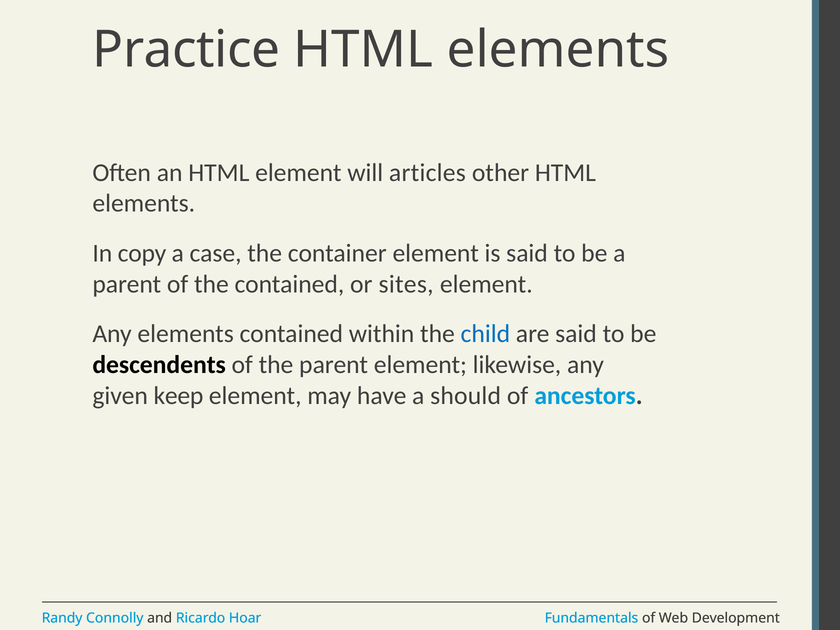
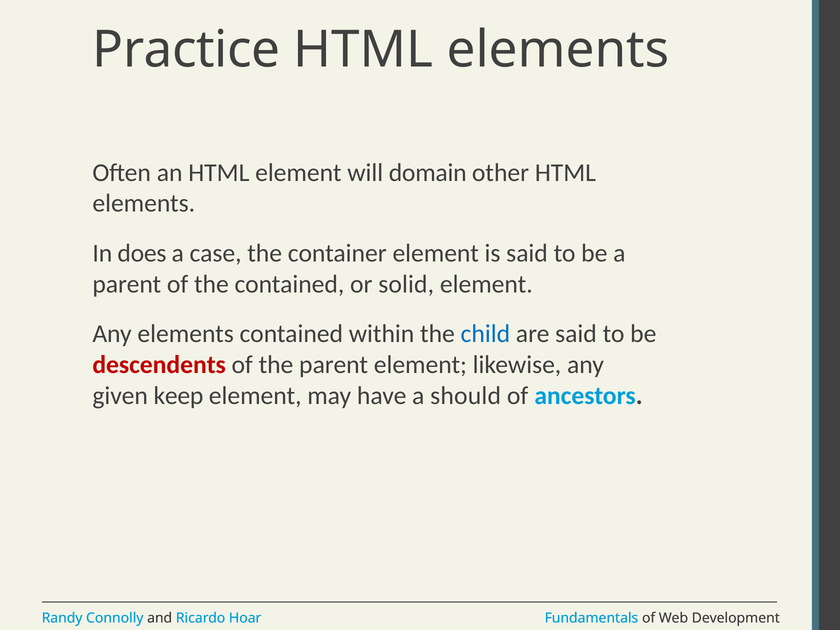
articles: articles -> domain
copy: copy -> does
sites: sites -> solid
descendents colour: black -> red
